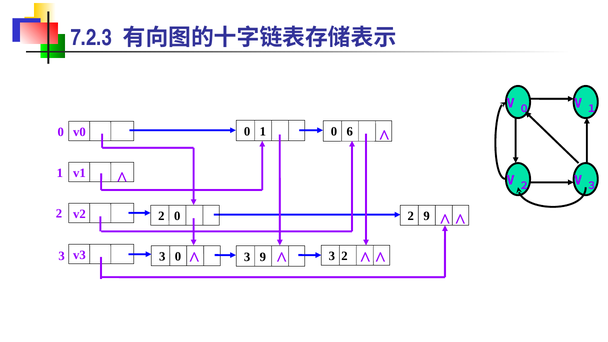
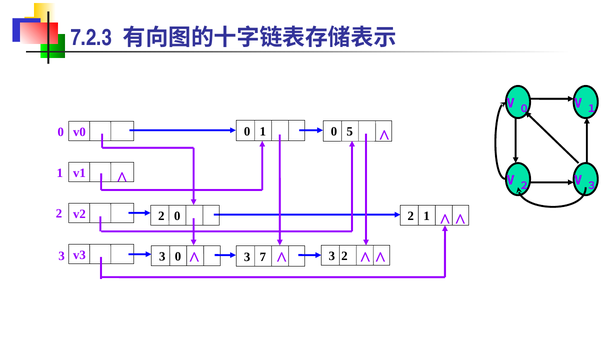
6: 6 -> 5
2 9: 9 -> 1
3 9: 9 -> 7
